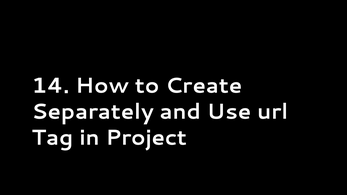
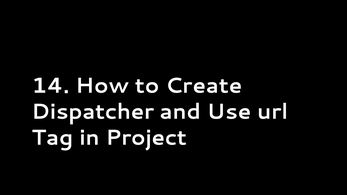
Separately: Separately -> Dispatcher
